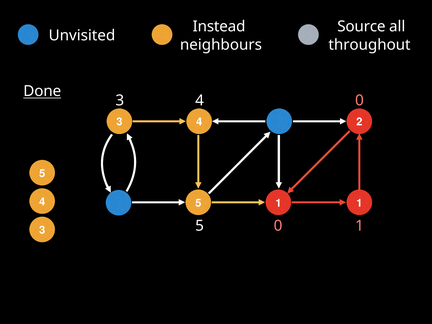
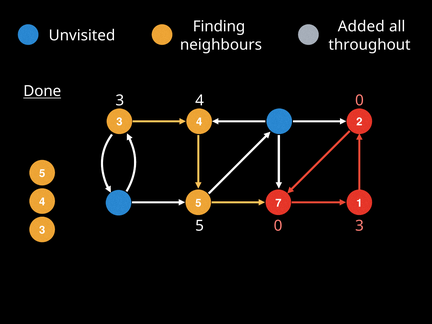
Instead: Instead -> Finding
Source: Source -> Added
5 1: 1 -> 7
1 at (359, 226): 1 -> 3
